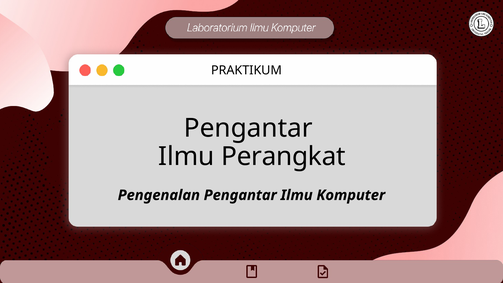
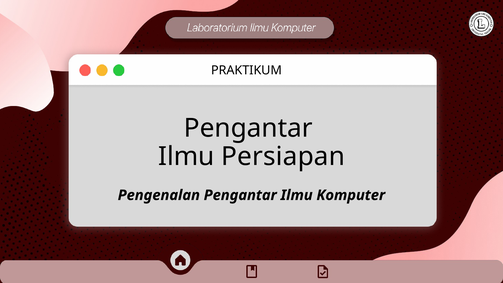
Perangkat: Perangkat -> Persiapan
